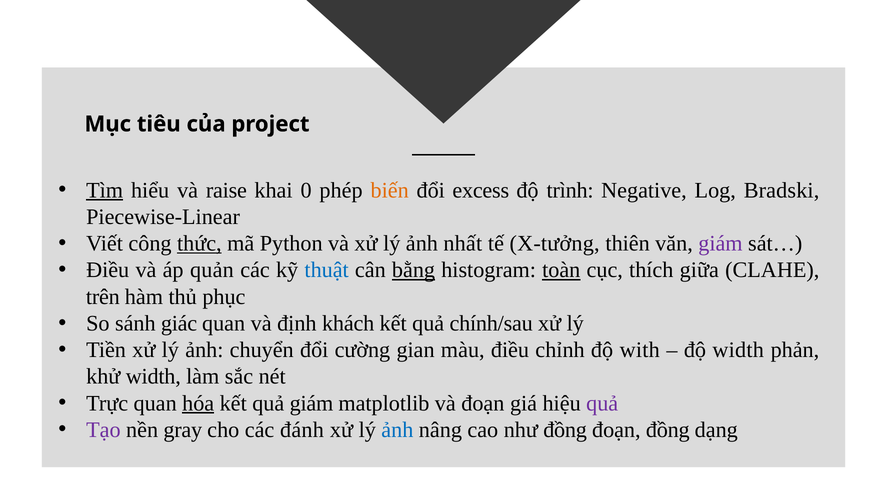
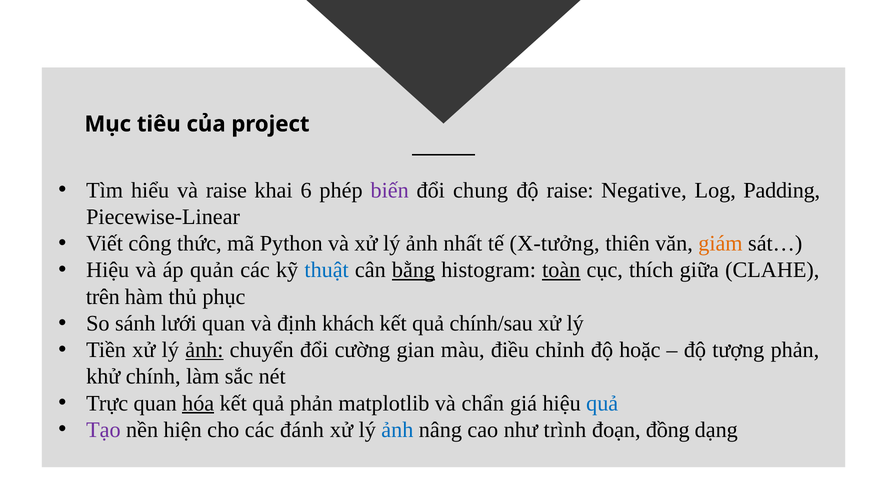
Tìm underline: present -> none
0: 0 -> 6
biến colour: orange -> purple
excess: excess -> chung
độ trình: trình -> raise
Bradski: Bradski -> Padding
thức underline: present -> none
giám at (720, 244) colour: purple -> orange
Điều at (108, 270): Điều -> Hiệu
giác: giác -> lưới
ảnh at (204, 350) underline: none -> present
with: with -> hoặc
độ width: width -> tượng
khử width: width -> chính
quả giám: giám -> phản
và đoạn: đoạn -> chẩn
quả at (602, 403) colour: purple -> blue
gray: gray -> hiện
như đồng: đồng -> trình
